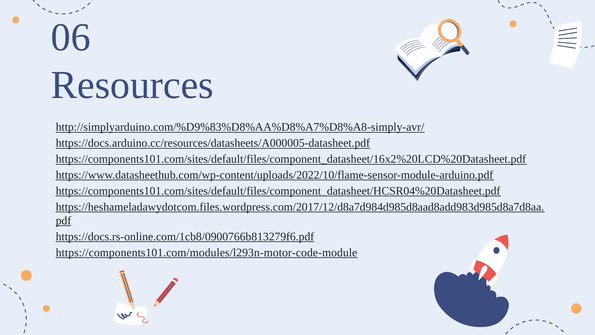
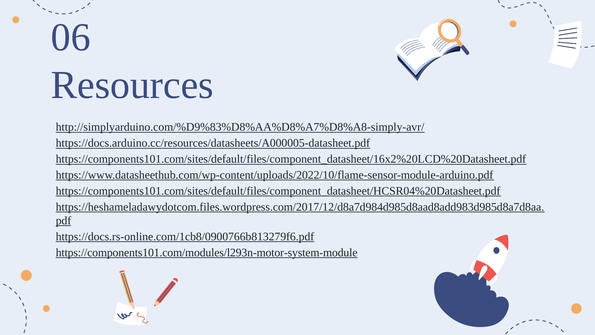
https://components101.com/modules/l293n-motor-code-module: https://components101.com/modules/l293n-motor-code-module -> https://components101.com/modules/l293n-motor-system-module
